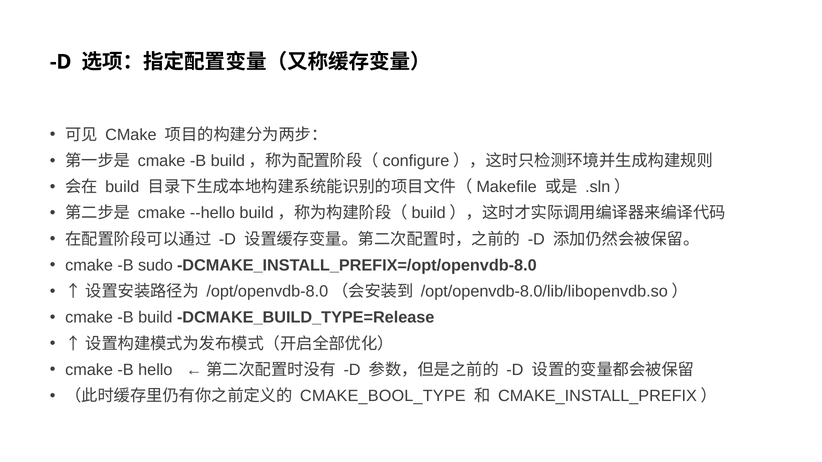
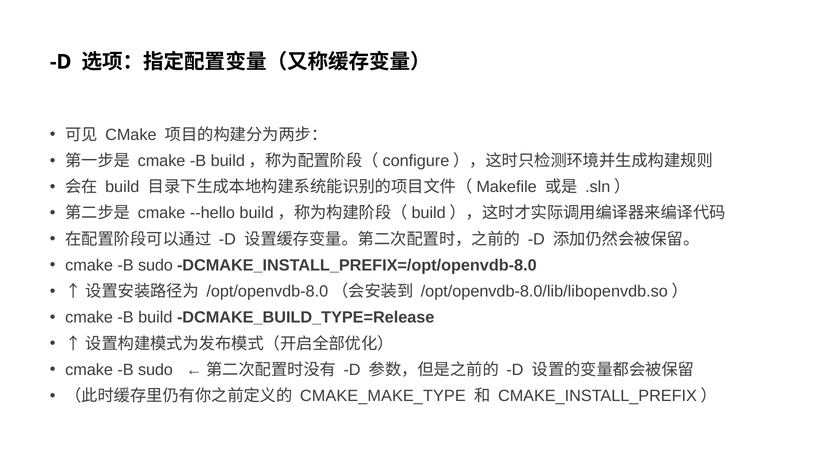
hello at (155, 370): hello -> sudo
CMAKE_BOOL_TYPE: CMAKE_BOOL_TYPE -> CMAKE_MAKE_TYPE
